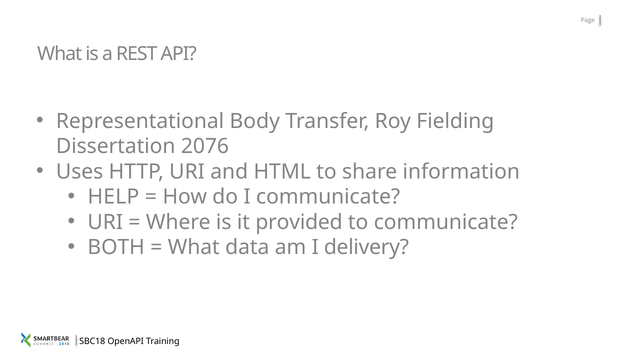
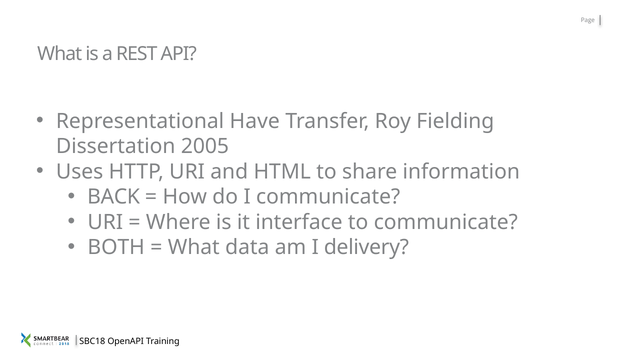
Body: Body -> Have
2076: 2076 -> 2005
HELP: HELP -> BACK
provided: provided -> interface
